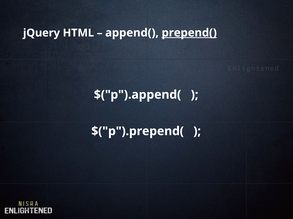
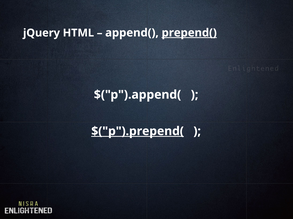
$("p").prepend( underline: none -> present
